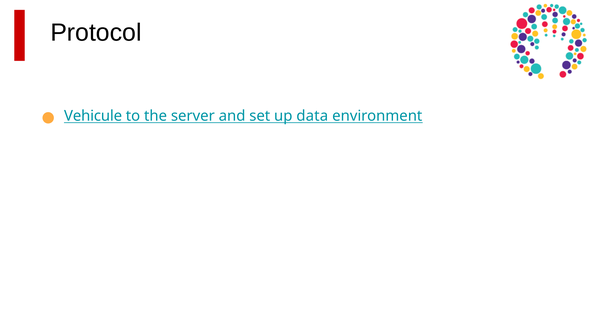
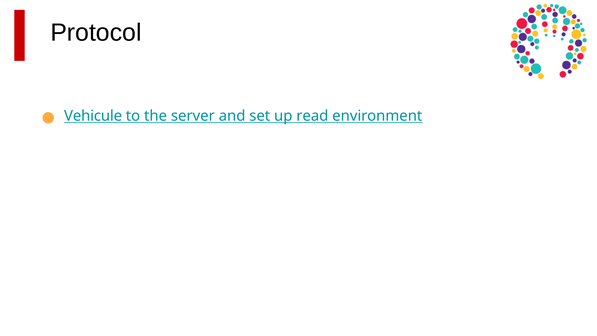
data: data -> read
